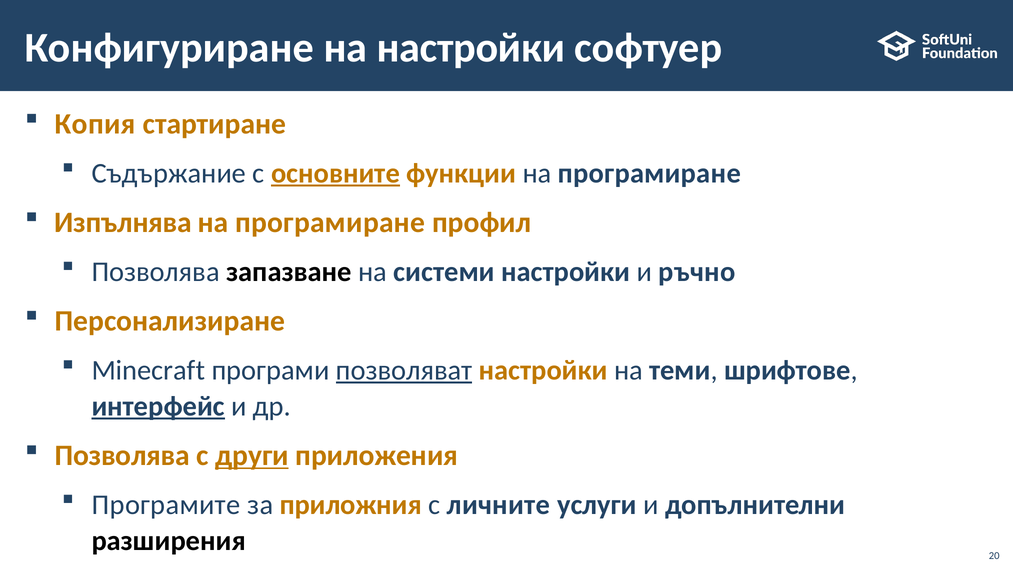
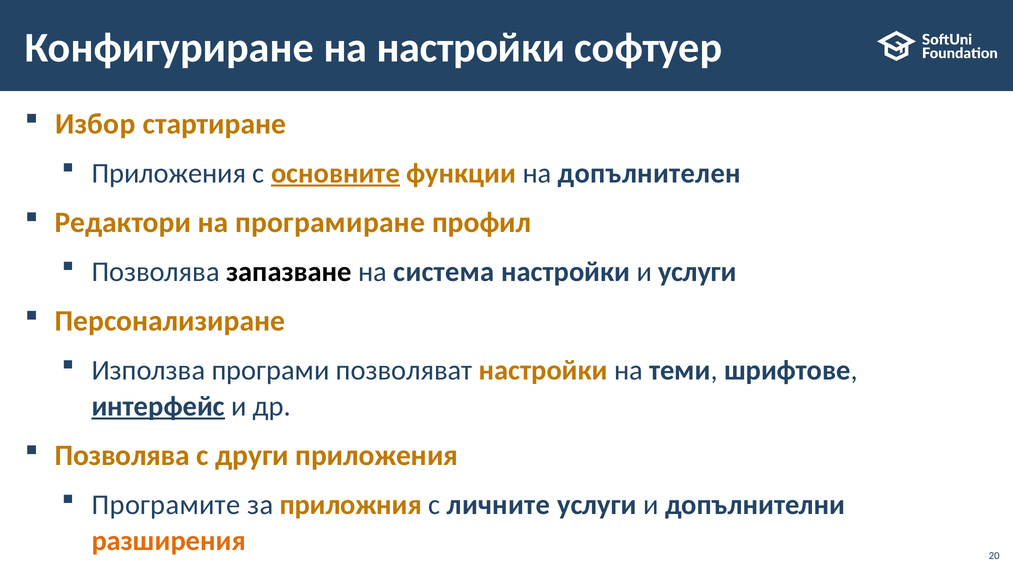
Копия: Копия -> Избор
Съдържание at (169, 173): Съдържание -> Приложения
функции на програмиране: програмиране -> допълнителен
Изпълнява: Изпълнява -> Редактори
системи: системи -> система
и ръчно: ръчно -> услуги
Minecraft: Minecraft -> Използва
позволяват underline: present -> none
други underline: present -> none
разширения colour: black -> orange
